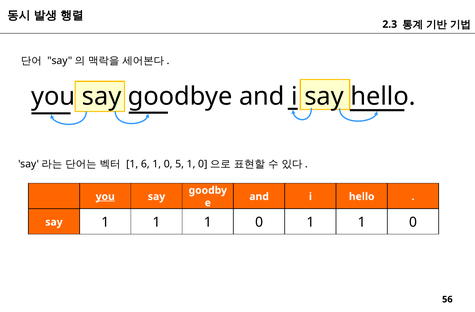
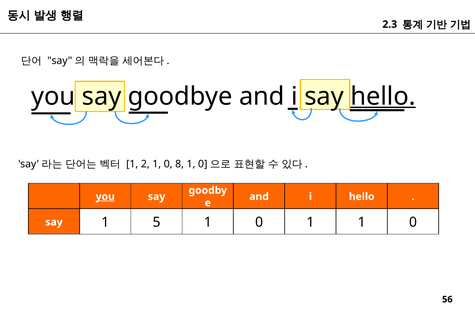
hello at (383, 96) underline: none -> present
6: 6 -> 2
5: 5 -> 8
say 1 1: 1 -> 5
